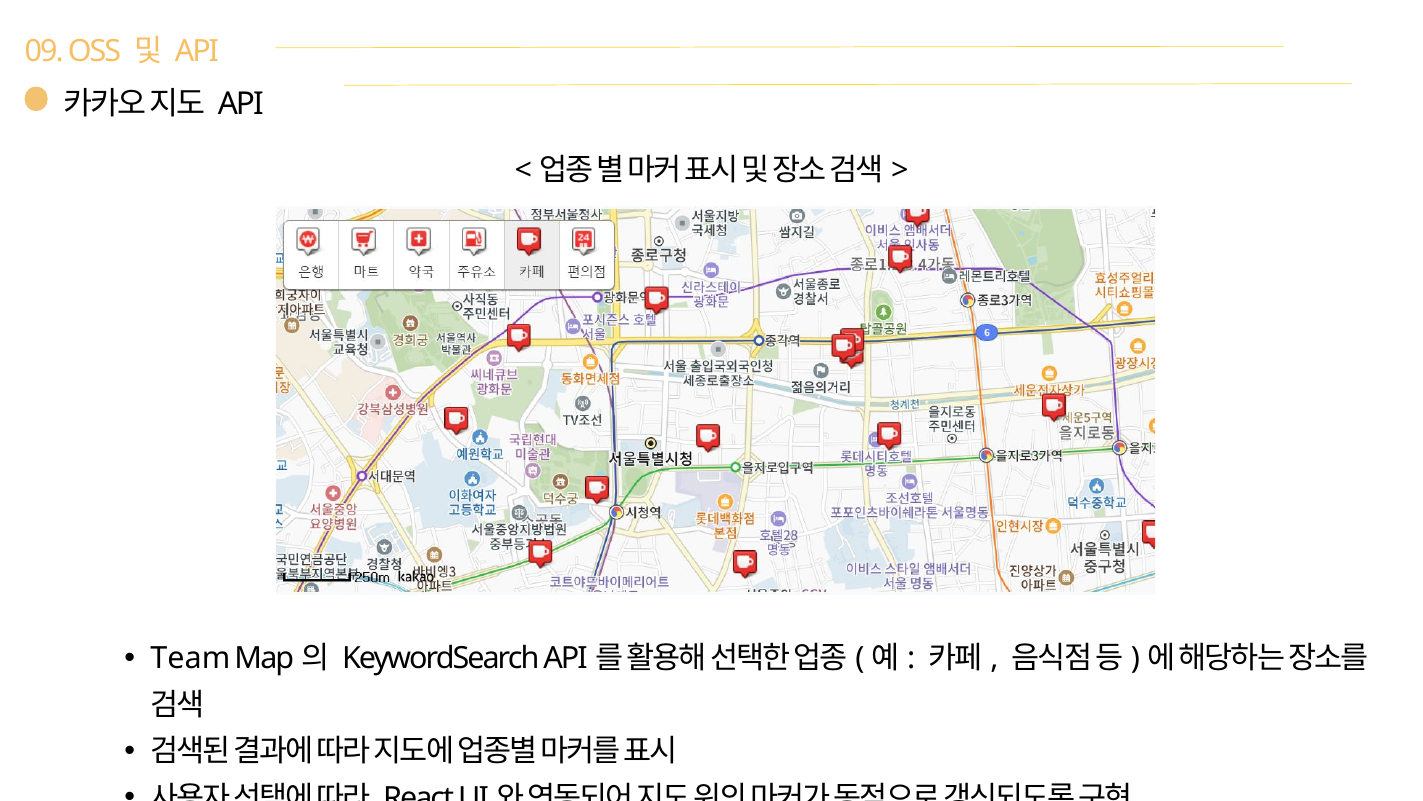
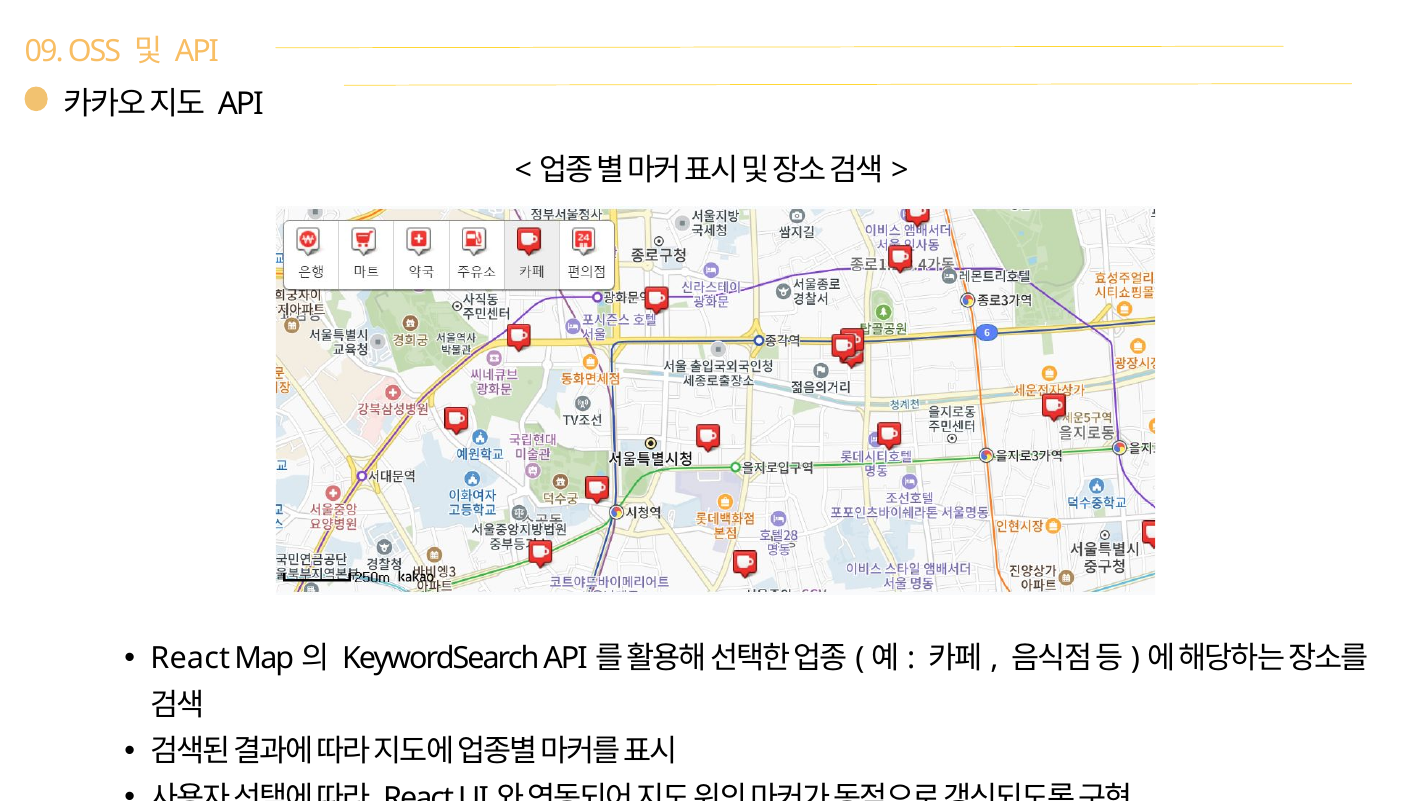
Team at (190, 658): Team -> React
